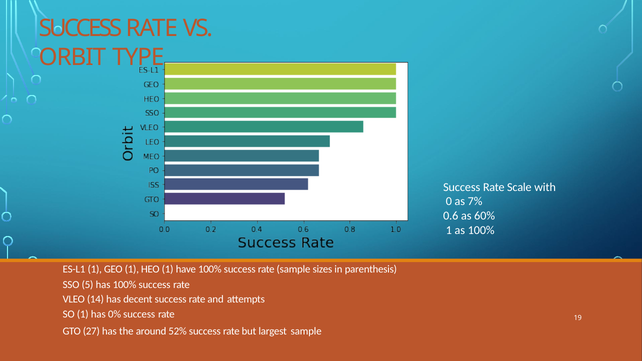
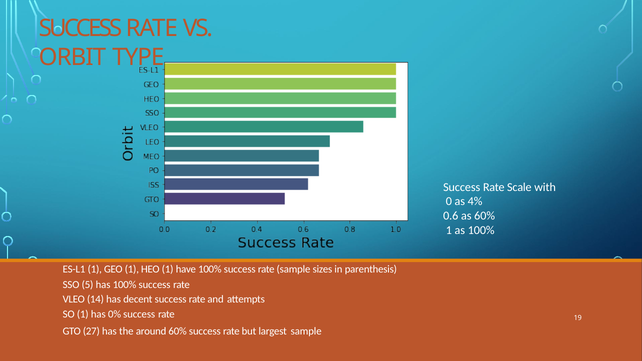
7%: 7% -> 4%
around 52%: 52% -> 60%
